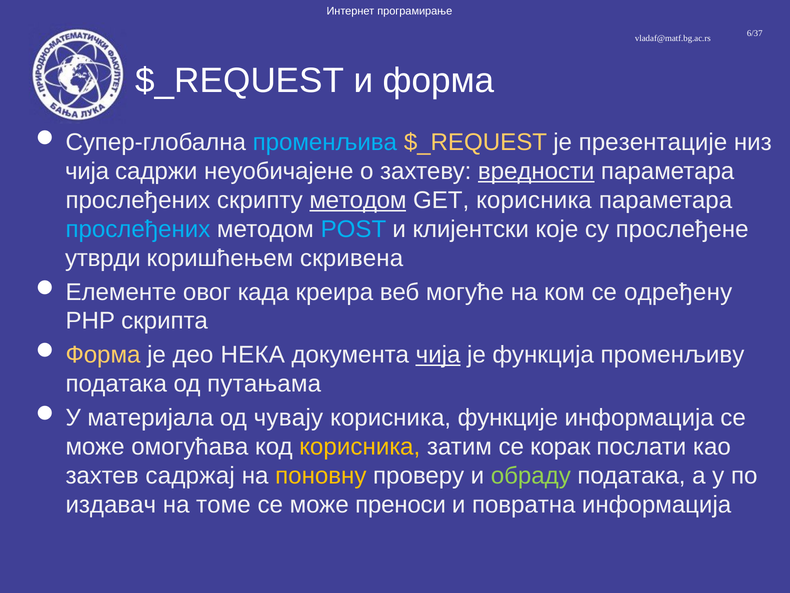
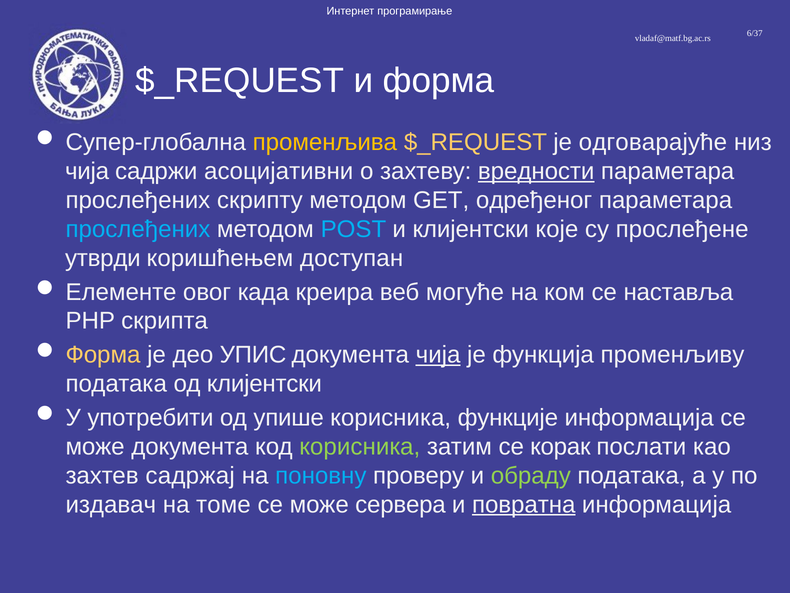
променљива colour: light blue -> yellow
презентације: презентације -> одговарајуће
неуобичајене: неуобичајене -> асоцијативни
методом at (358, 200) underline: present -> none
GET корисника: корисника -> одређеног
скривена: скривена -> доступан
одређену: одређену -> наставља
НЕКА: НЕКА -> УПИС
од путањама: путањама -> клијентски
материјала: материјала -> употребити
чувају: чувају -> упише
може омогућава: омогућава -> документа
корисника at (360, 446) colour: yellow -> light green
поновну colour: yellow -> light blue
преноси: преноси -> сервера
повратна underline: none -> present
